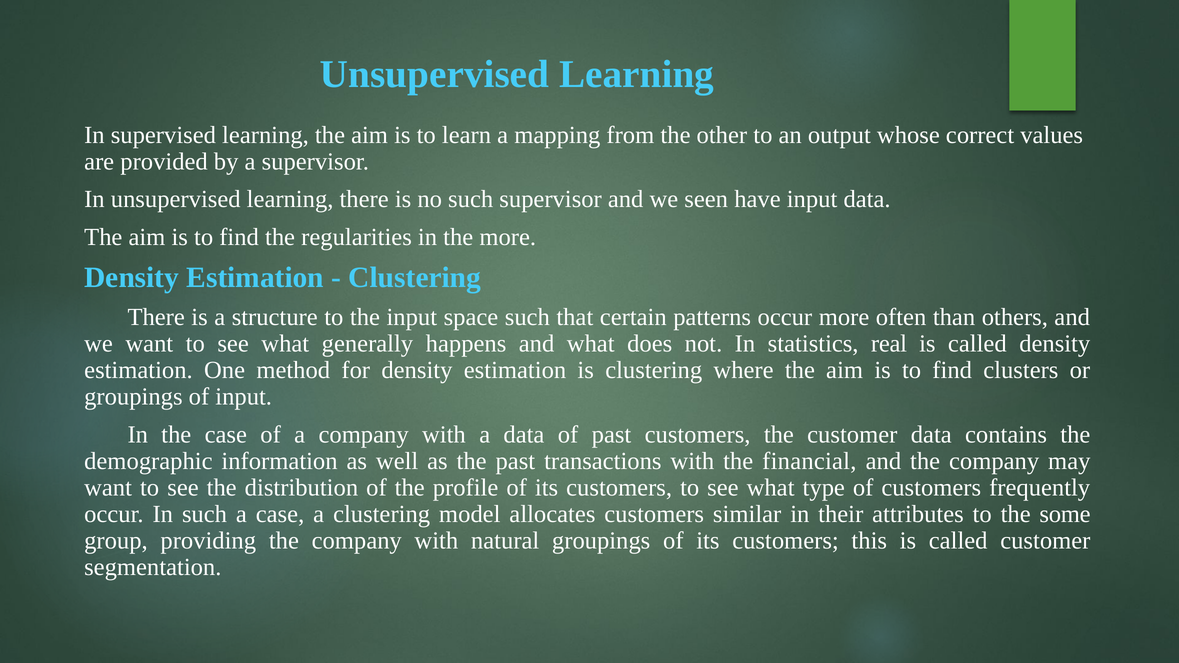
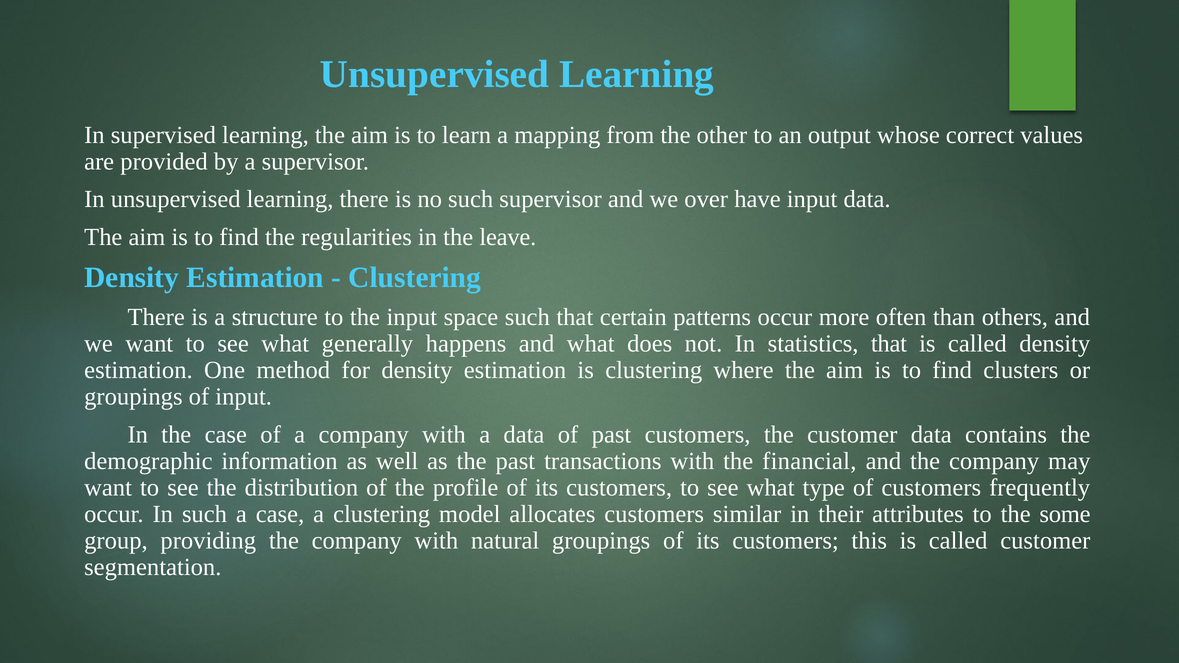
seen: seen -> over
the more: more -> leave
statistics real: real -> that
